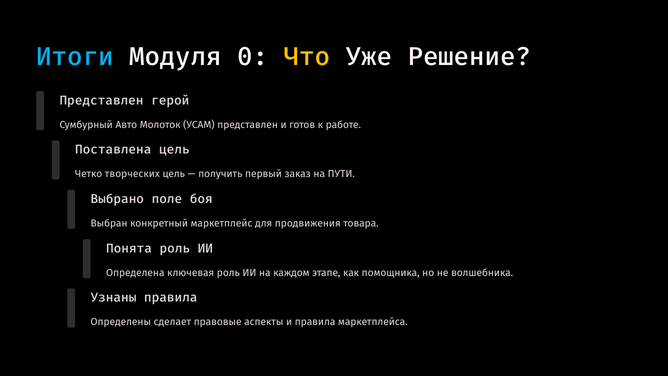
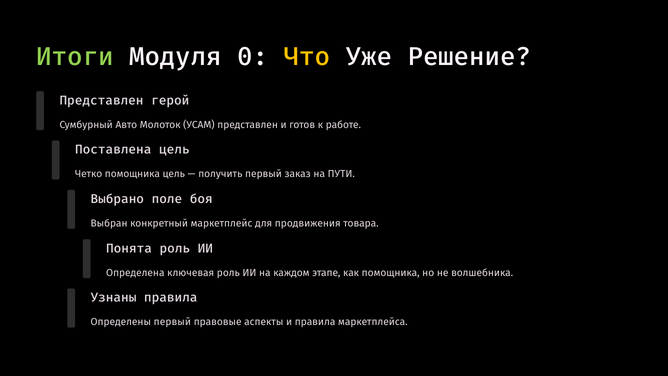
Итоги colour: light blue -> light green
Четко творческих: творческих -> помощника
Определены сделает: сделает -> первый
